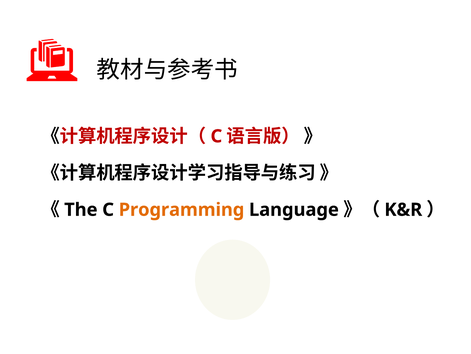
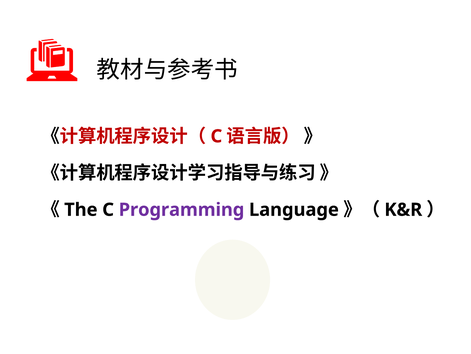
Programming colour: orange -> purple
